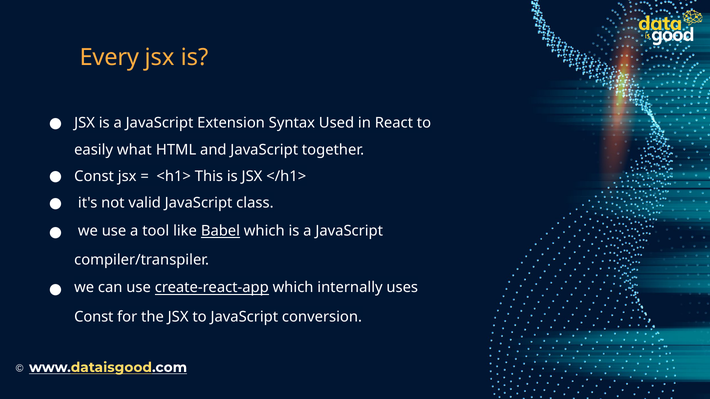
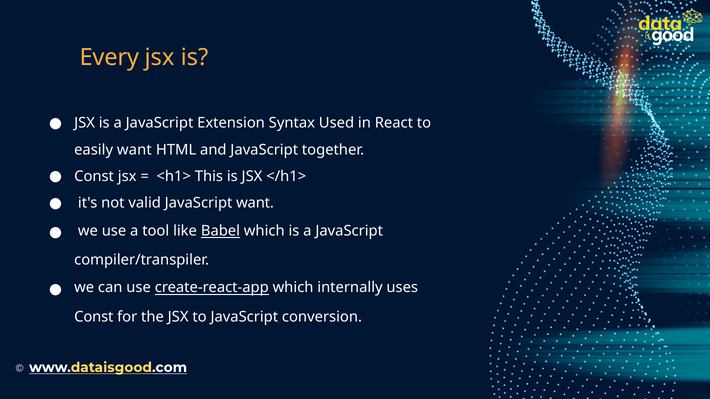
easily what: what -> want
JavaScript class: class -> want
